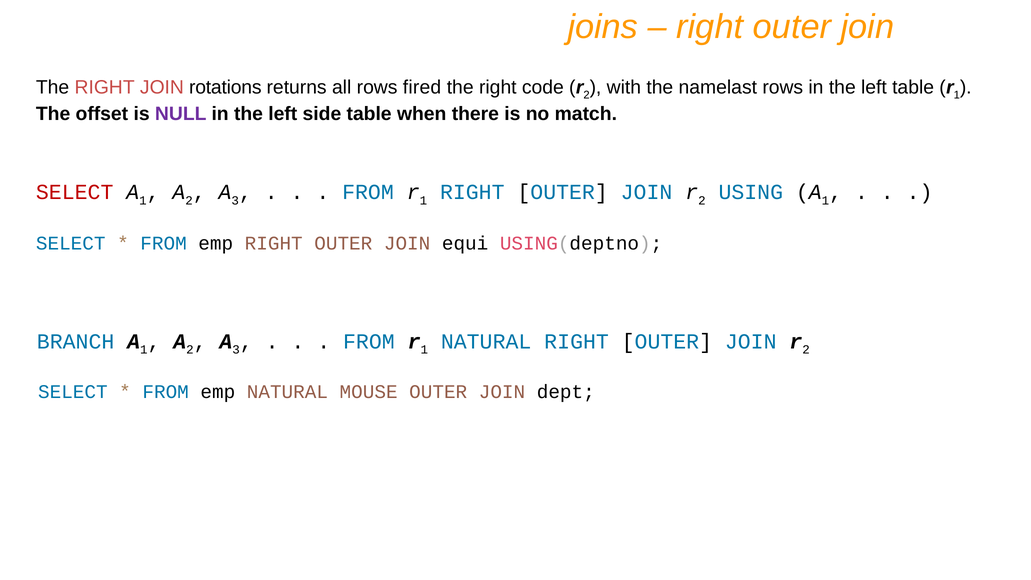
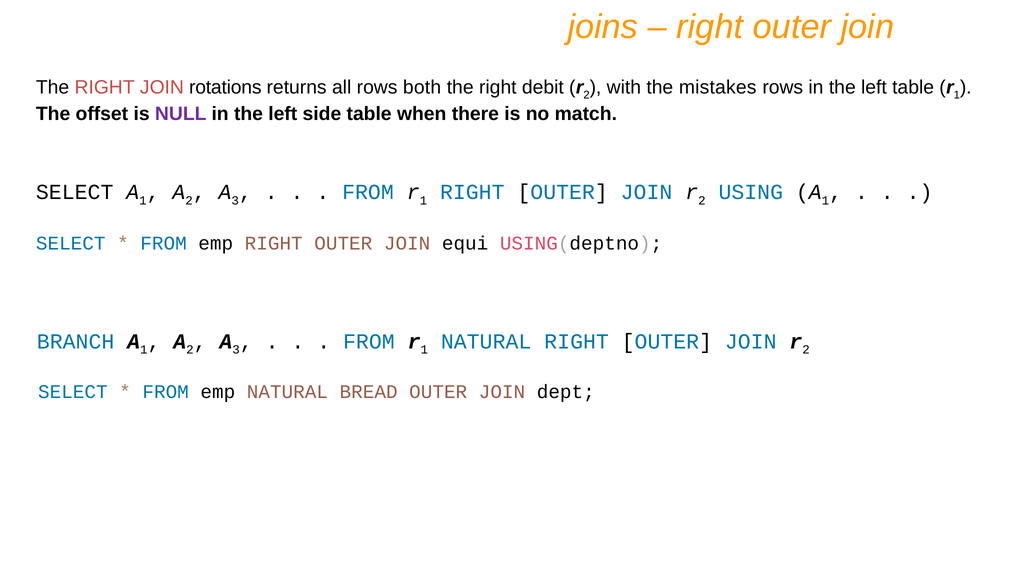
fired: fired -> both
code: code -> debit
namelast: namelast -> mistakes
SELECT at (75, 192) colour: red -> black
MOUSE: MOUSE -> BREAD
